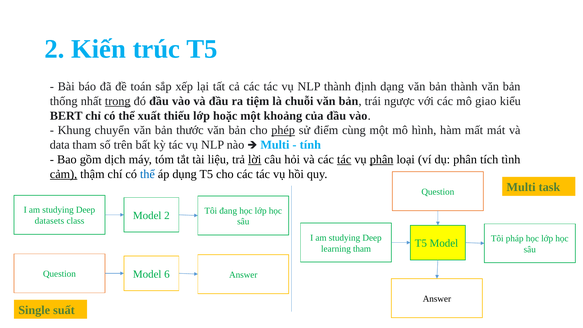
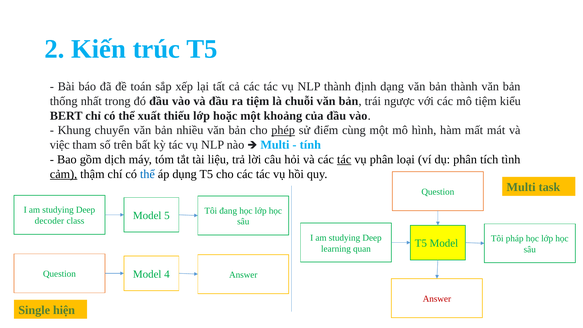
trong underline: present -> none
mô giao: giao -> tiệm
thước: thước -> nhiều
data: data -> việc
lời underline: present -> none
phân at (382, 159) underline: present -> none
Model 2: 2 -> 5
datasets: datasets -> decoder
learning tham: tham -> quan
6: 6 -> 4
Answer at (437, 299) colour: black -> red
suất: suất -> hiện
